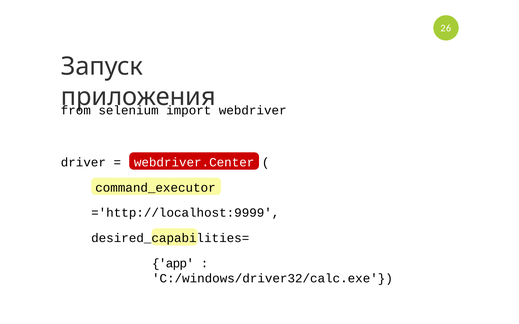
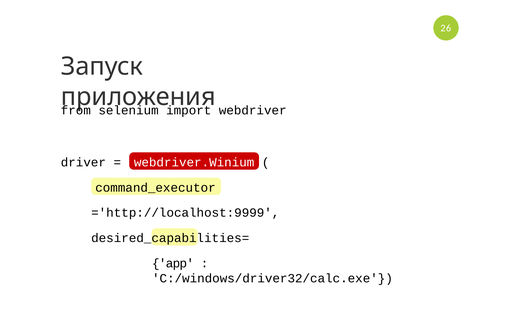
webdriver.Center: webdriver.Center -> webdriver.Winium
